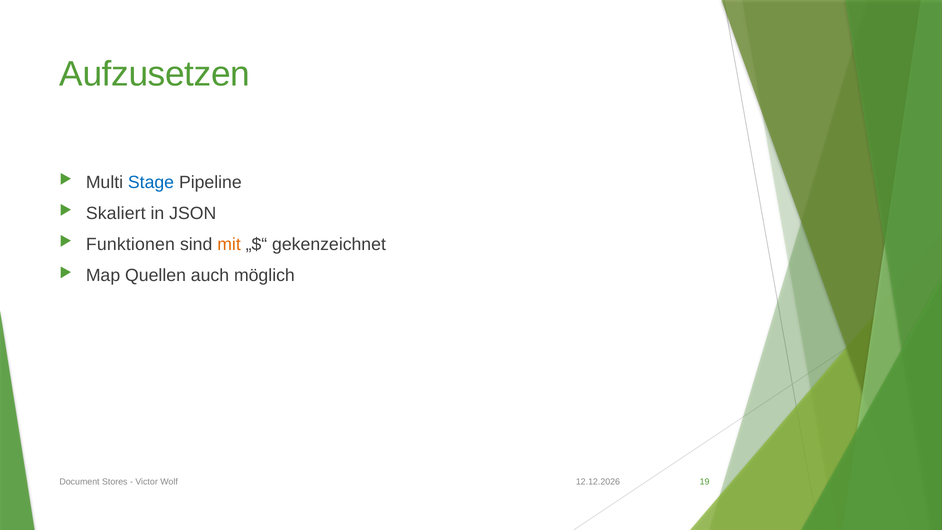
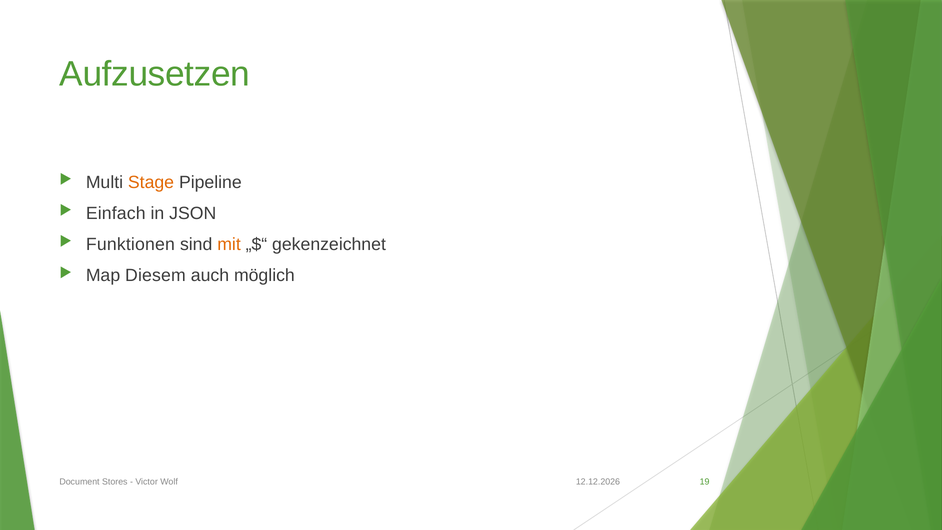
Stage colour: blue -> orange
Skaliert: Skaliert -> Einfach
Quellen: Quellen -> Diesem
